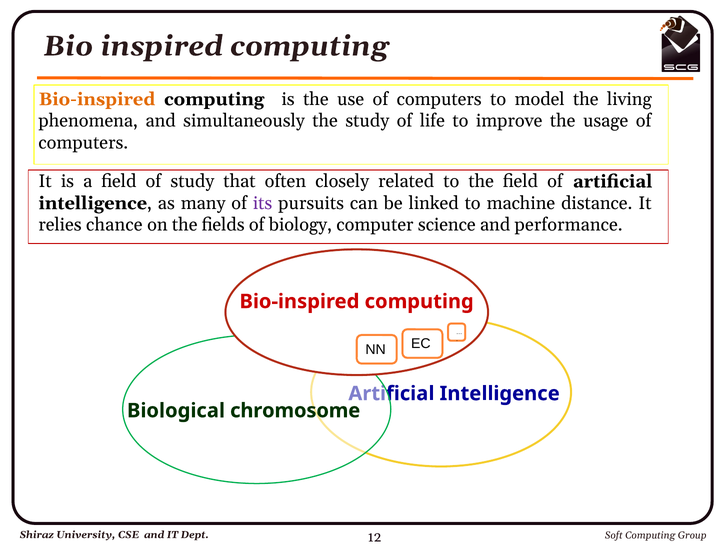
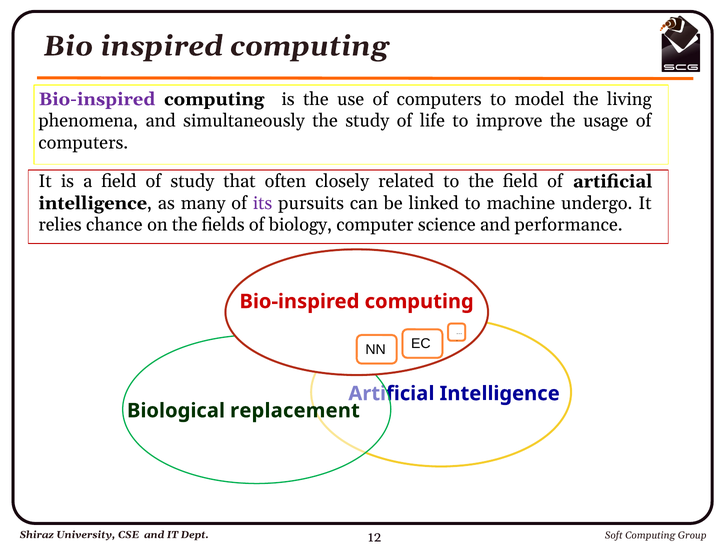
Bio-inspired at (97, 99) colour: orange -> purple
distance: distance -> undergo
chromosome: chromosome -> replacement
